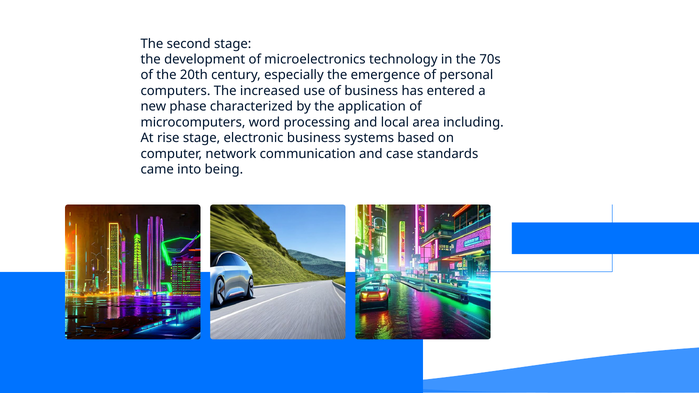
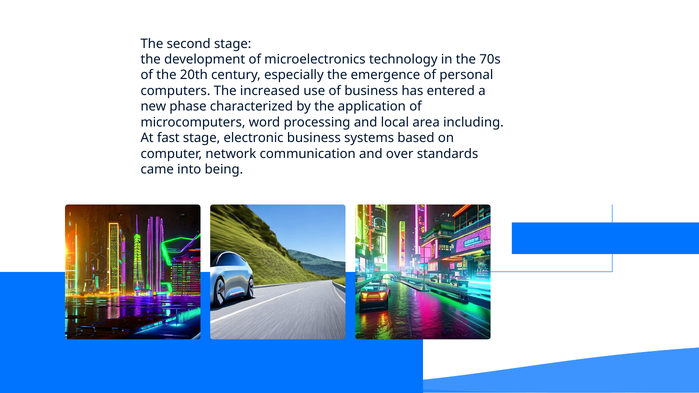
rise: rise -> fast
case: case -> over
